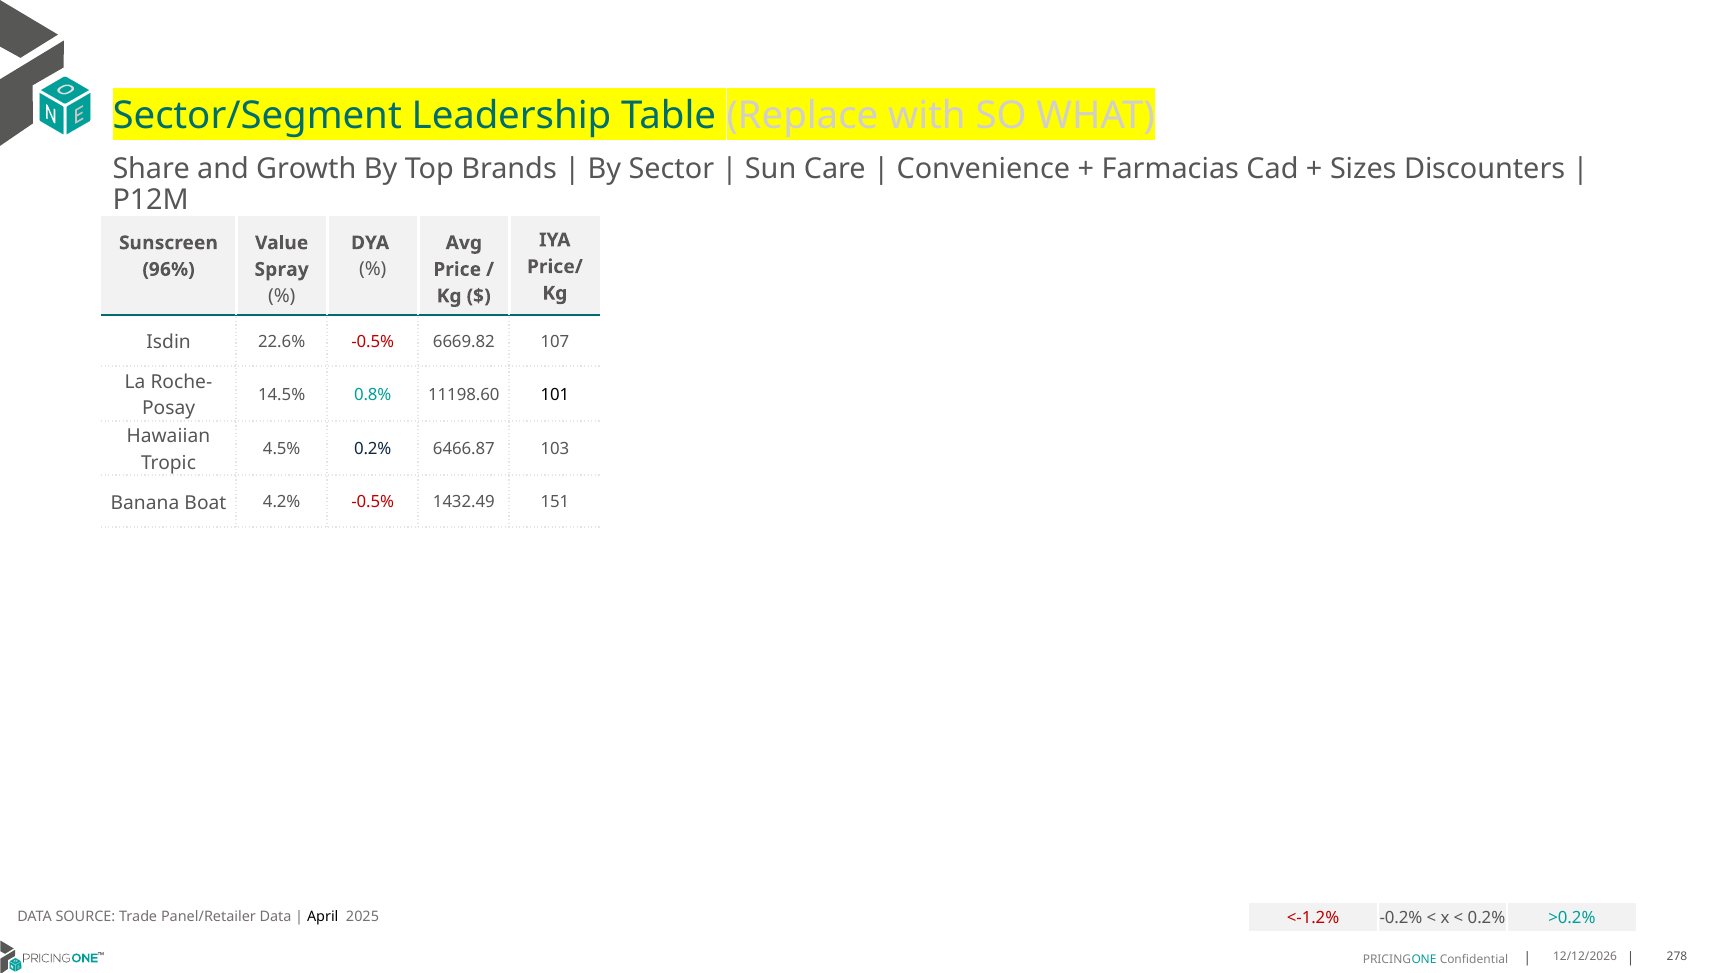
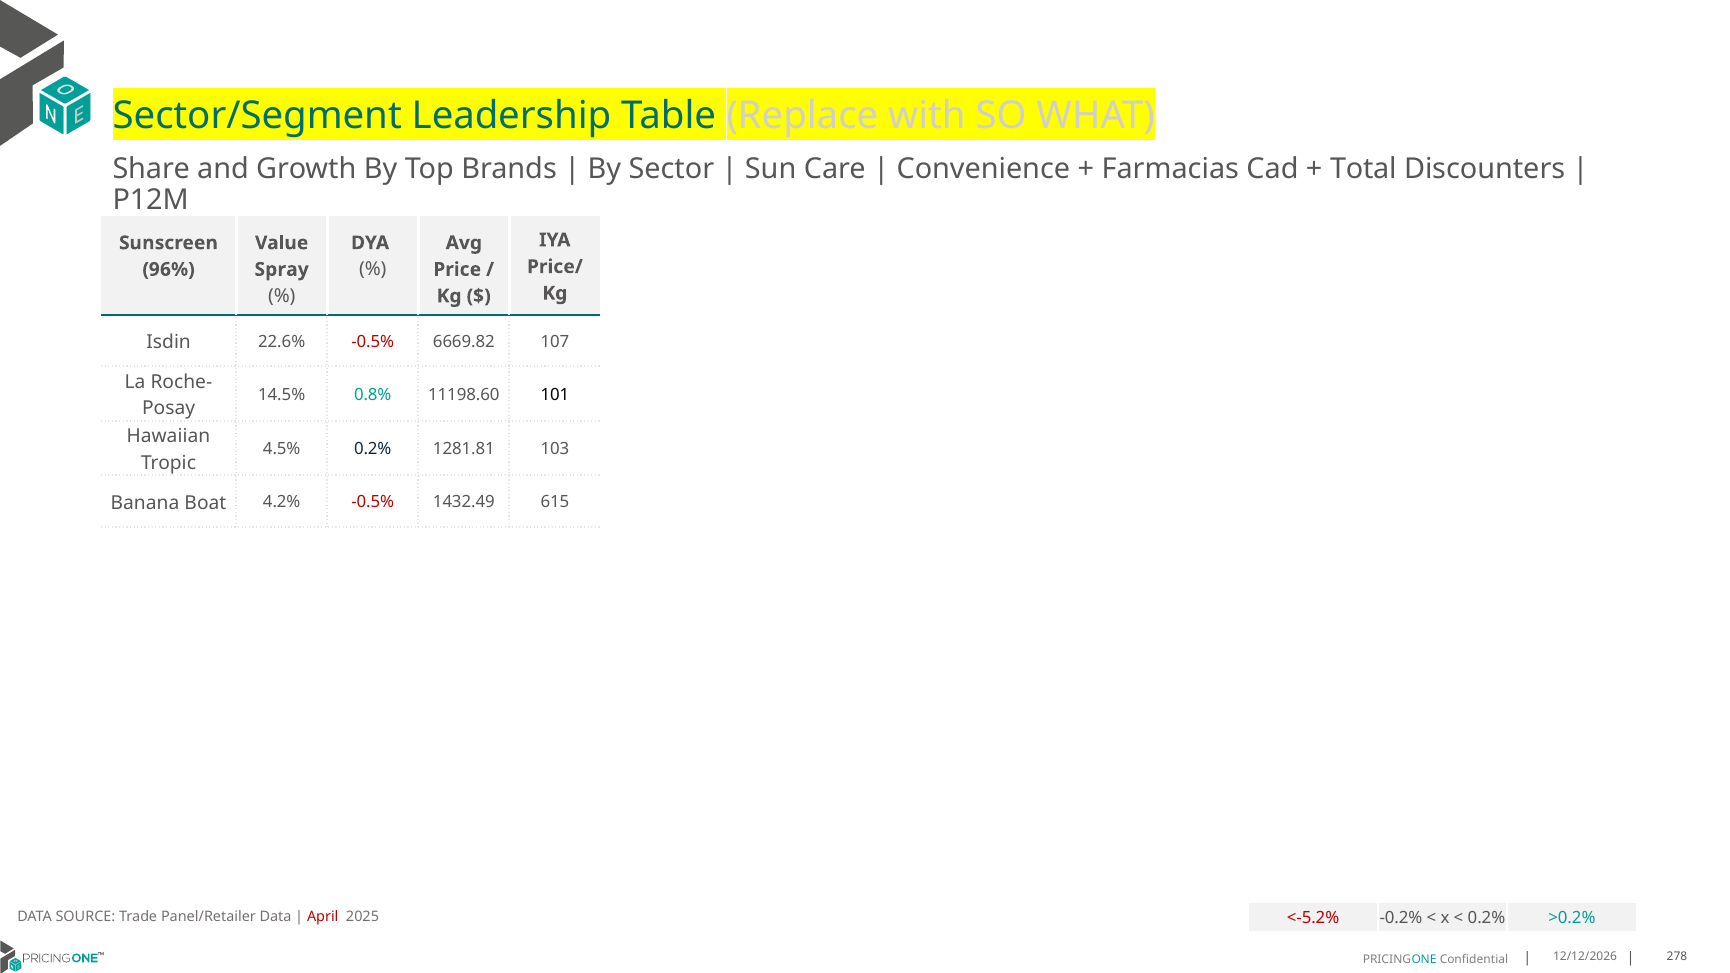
Sizes: Sizes -> Total
6466.87: 6466.87 -> 1281.81
151: 151 -> 615
April colour: black -> red
<-1.2%: <-1.2% -> <-5.2%
